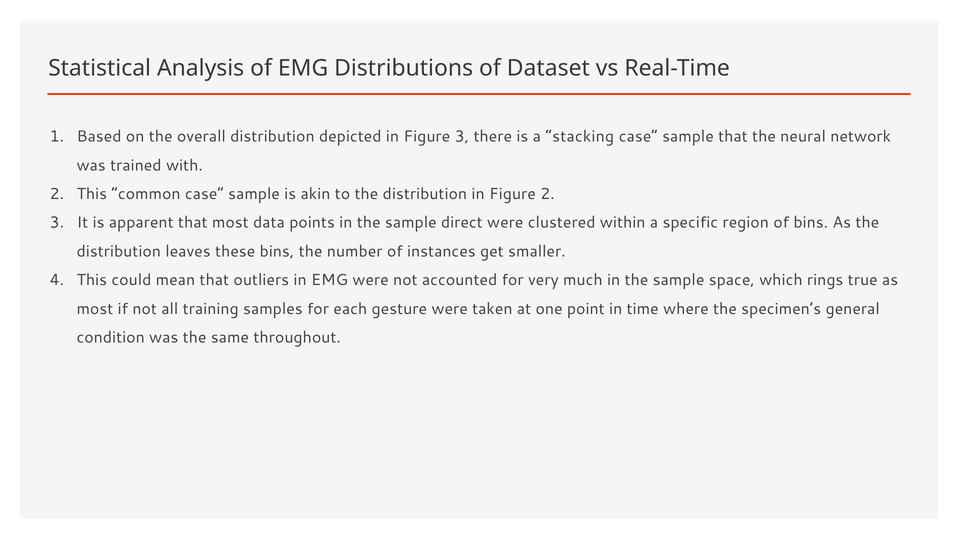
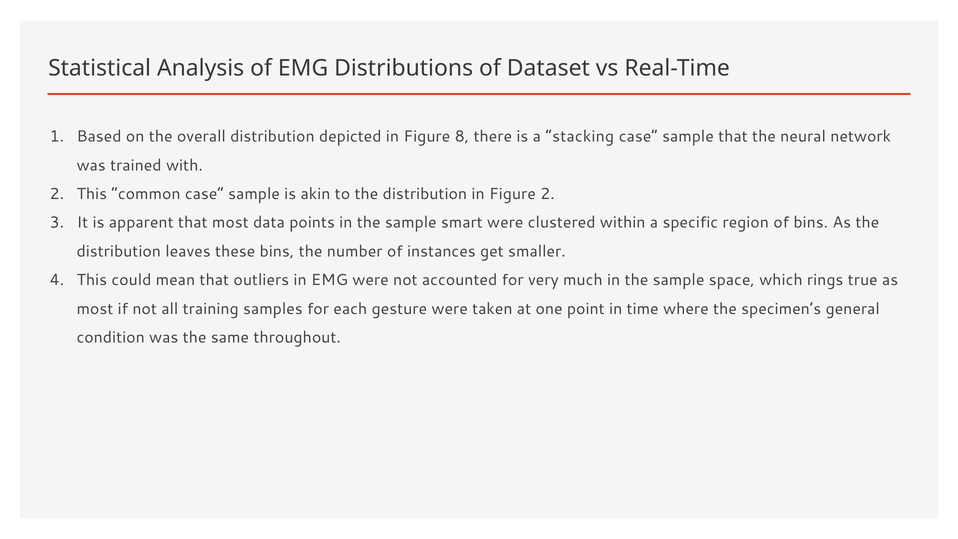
Figure 3: 3 -> 8
direct: direct -> smart
